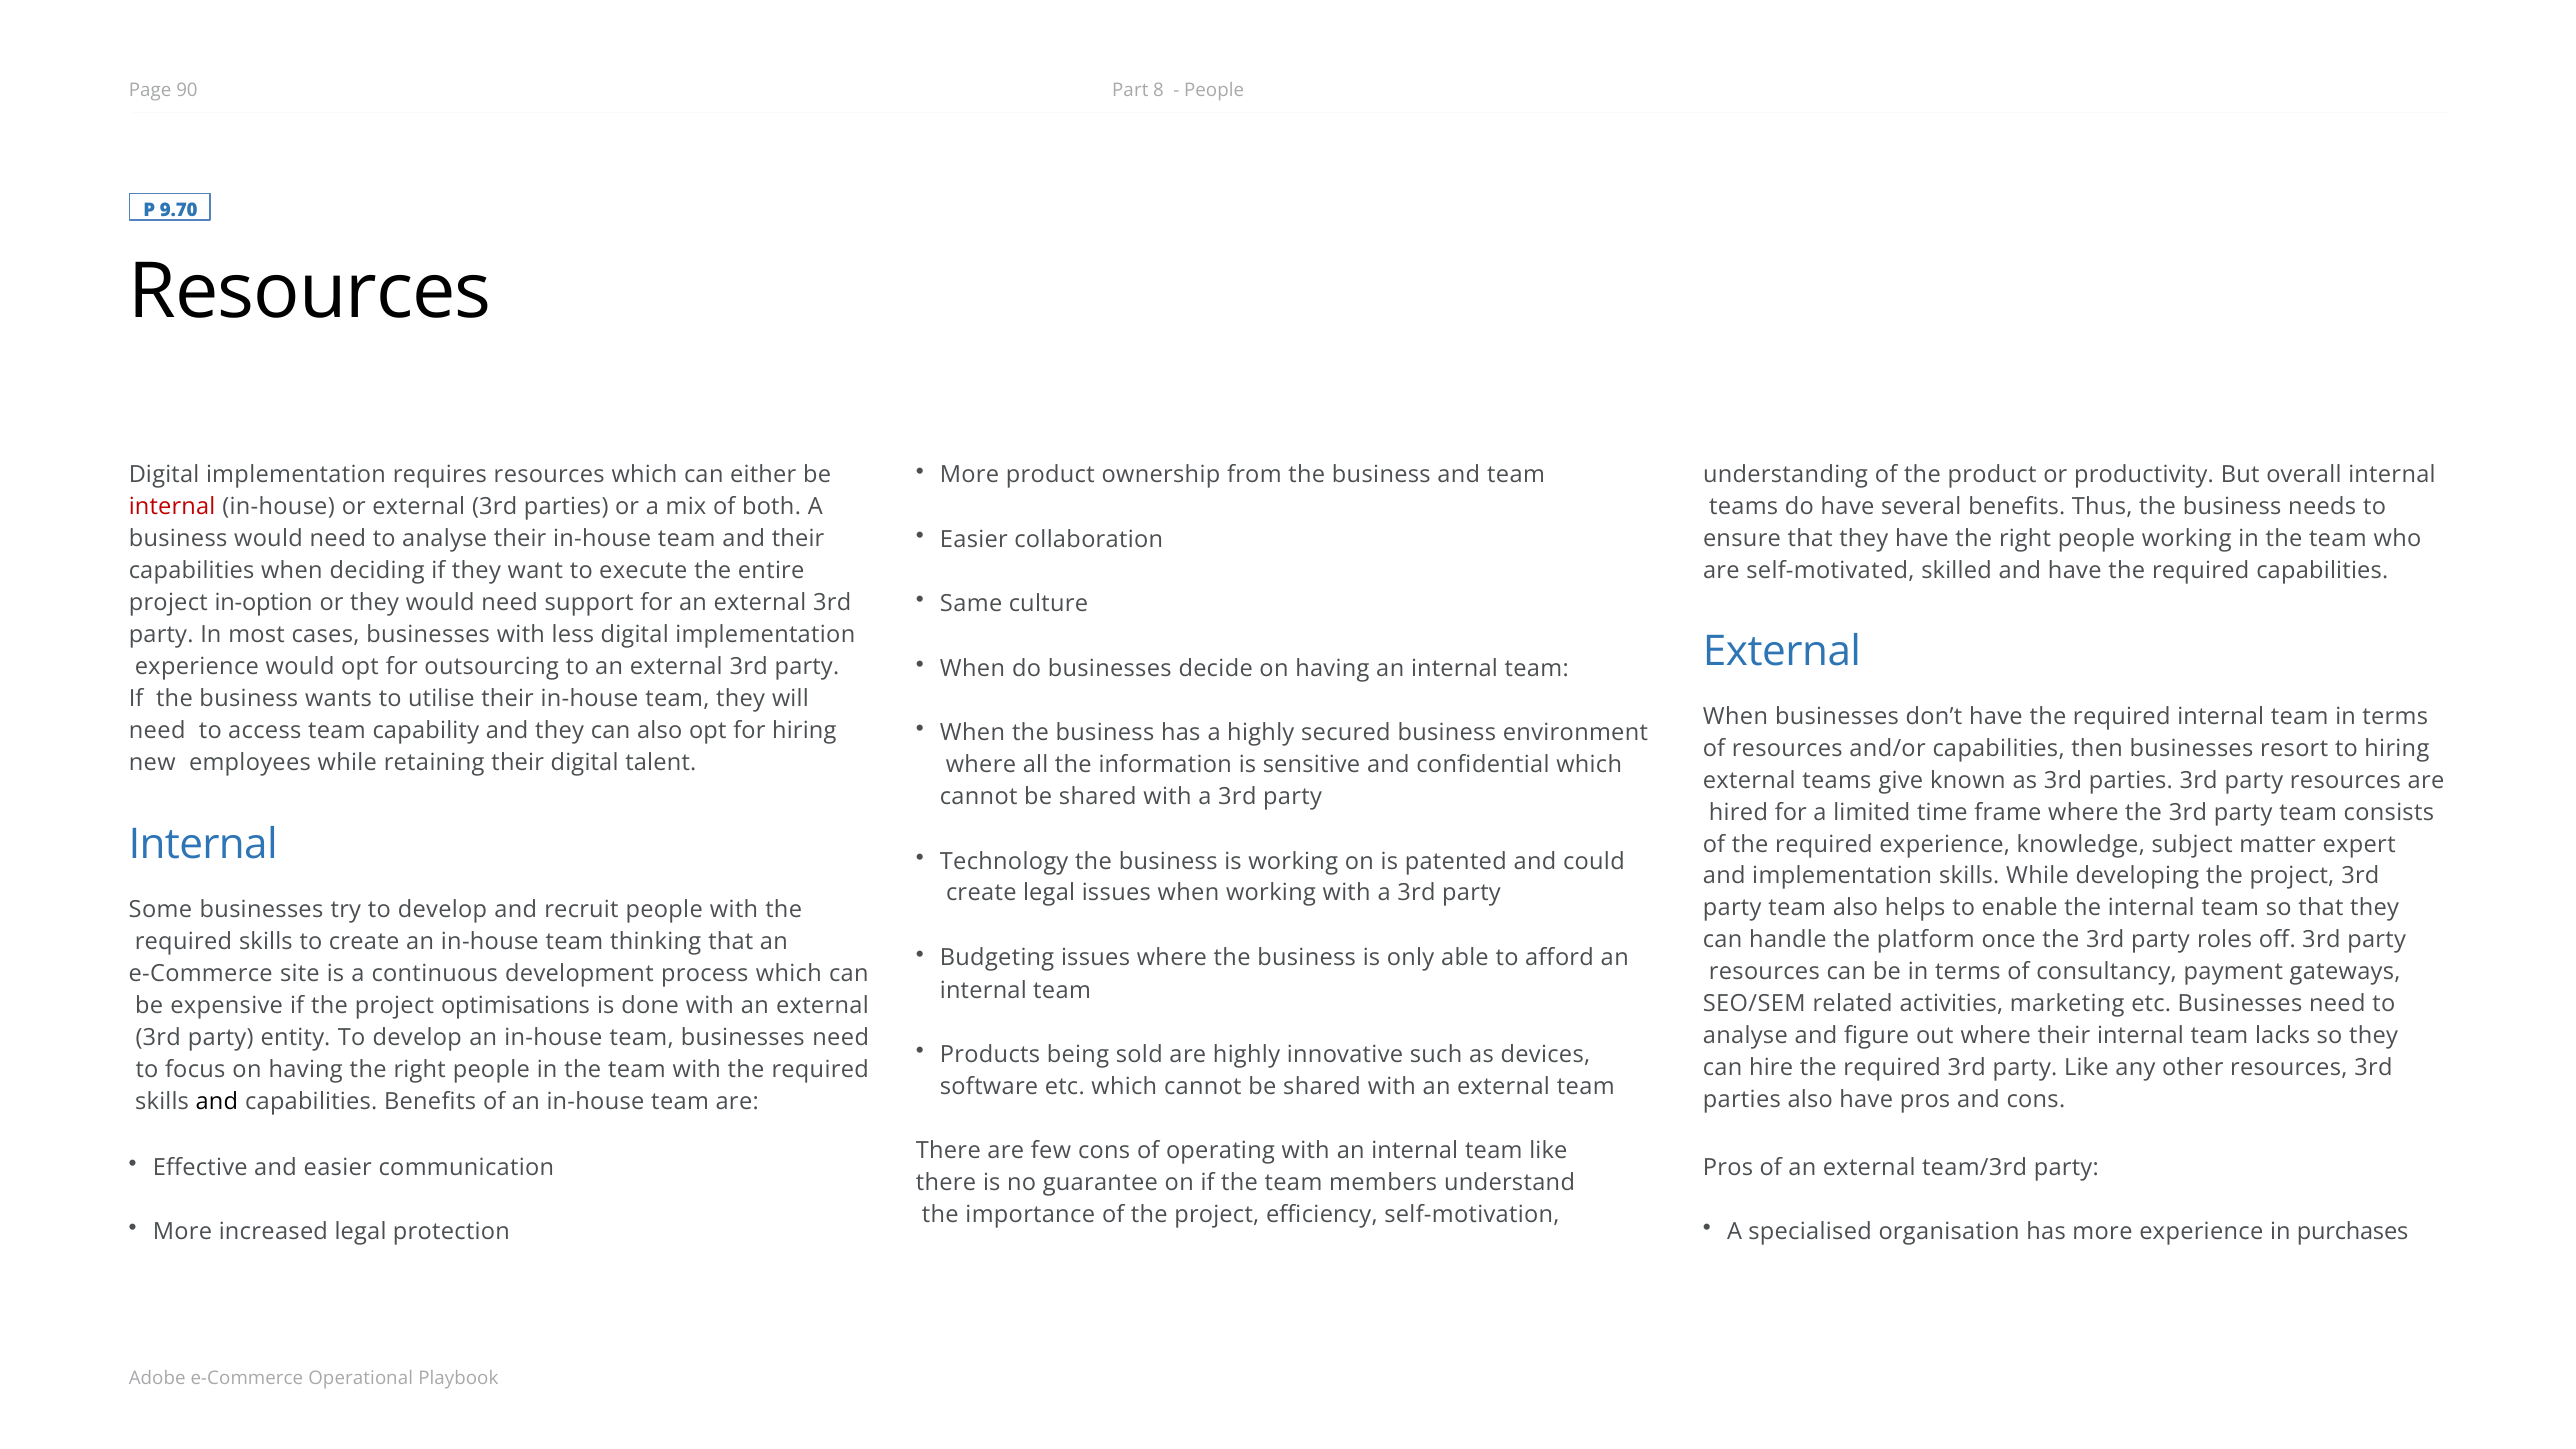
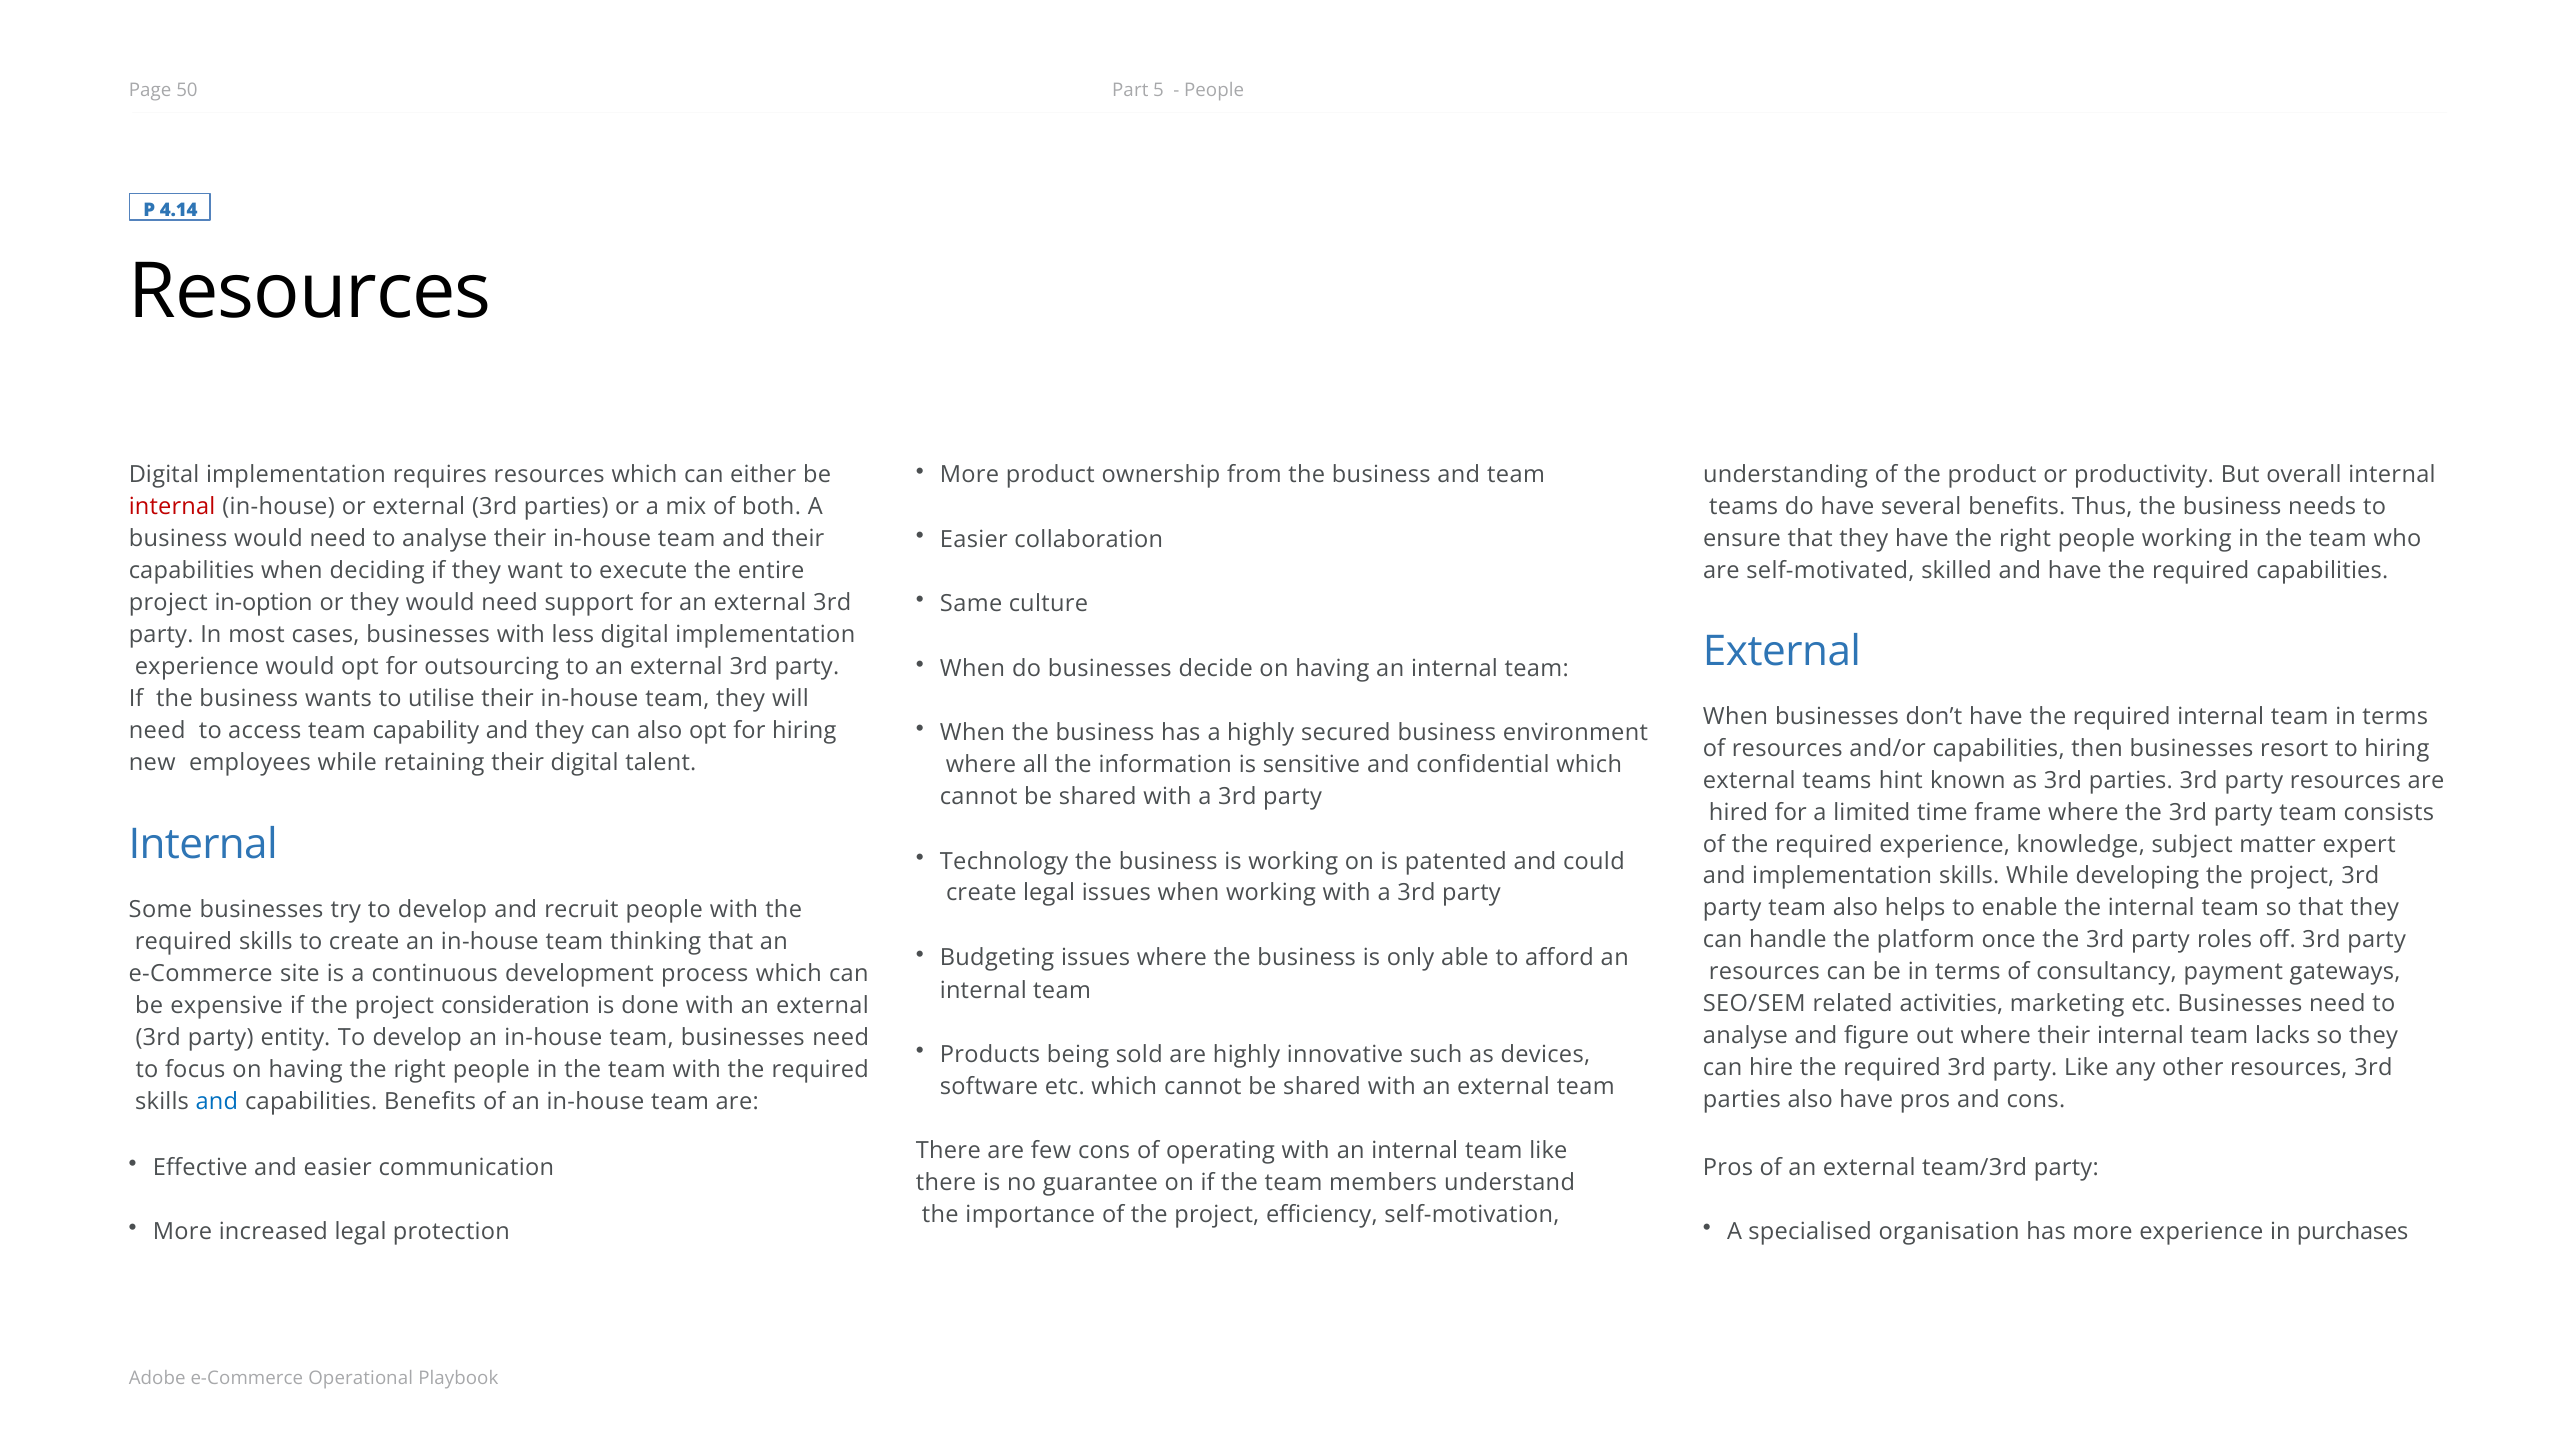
90: 90 -> 50
8: 8 -> 5
9.70: 9.70 -> 4.14
give: give -> hint
optimisations: optimisations -> consideration
and at (217, 1101) colour: black -> blue
